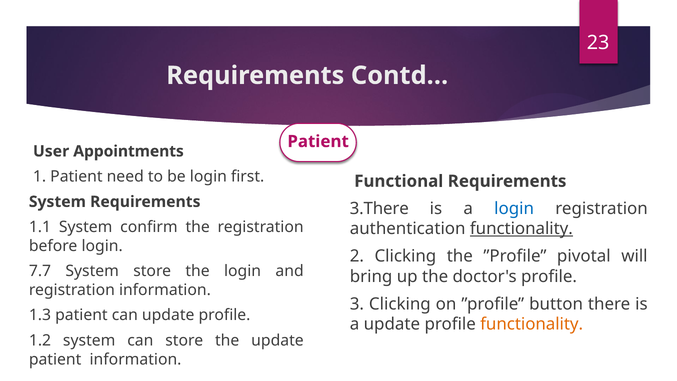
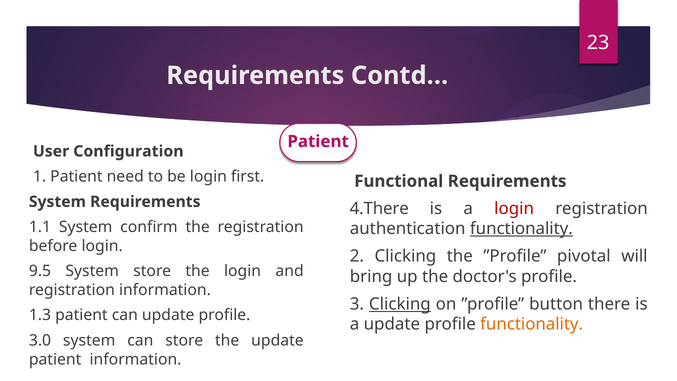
Appointments: Appointments -> Configuration
3.There: 3.There -> 4.There
login at (514, 208) colour: blue -> red
7.7: 7.7 -> 9.5
Clicking at (400, 304) underline: none -> present
1.2: 1.2 -> 3.0
